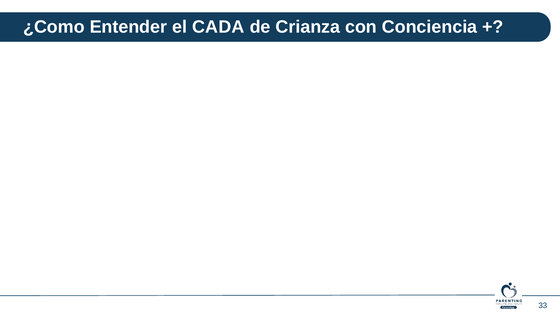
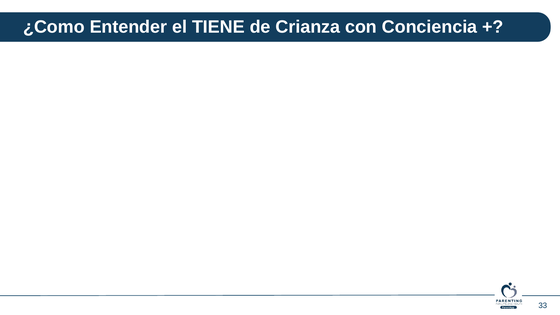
CADA: CADA -> TIENE
